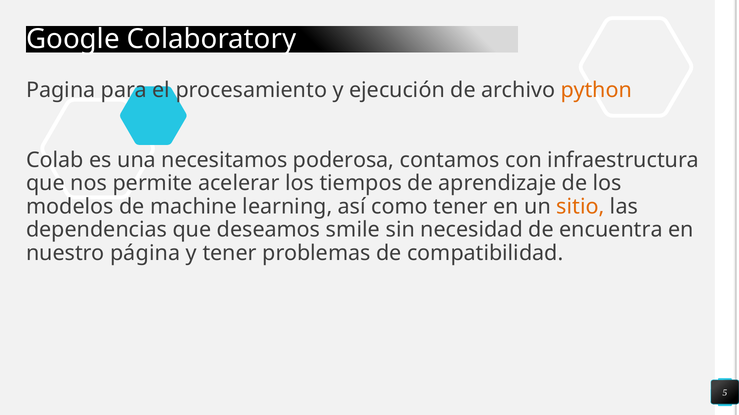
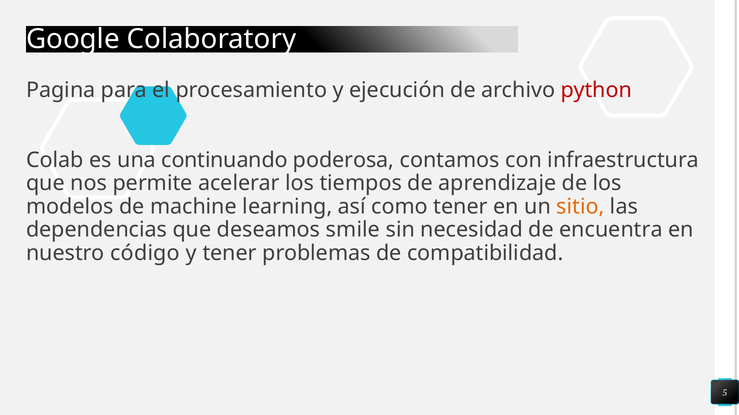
python colour: orange -> red
necesitamos: necesitamos -> continuando
página: página -> código
